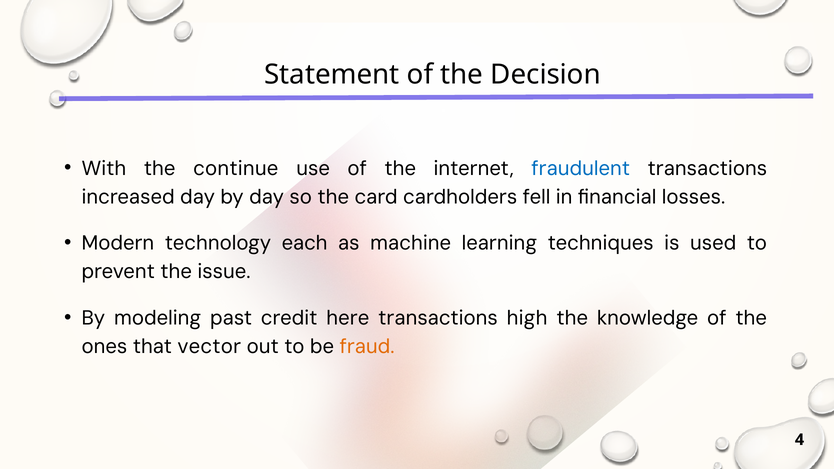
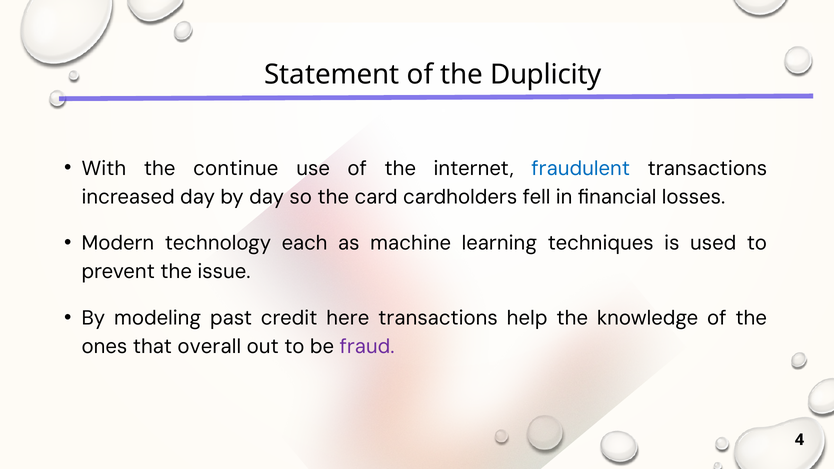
Decision: Decision -> Duplicity
high: high -> help
vector: vector -> overall
fraud colour: orange -> purple
